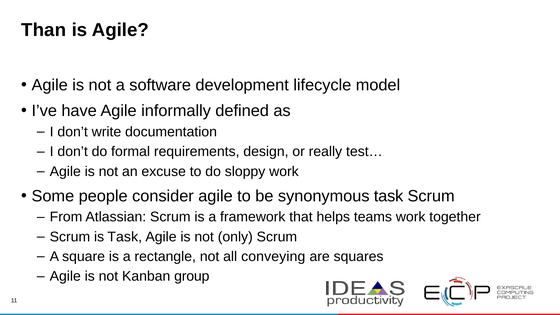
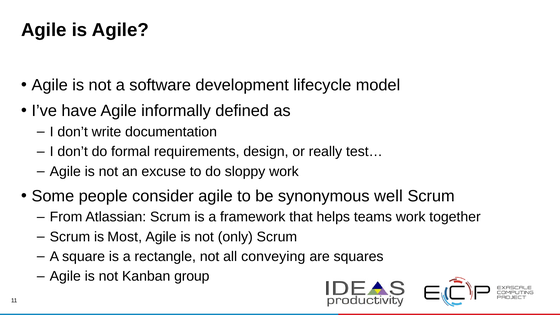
Than at (44, 30): Than -> Agile
synonymous task: task -> well
is Task: Task -> Most
